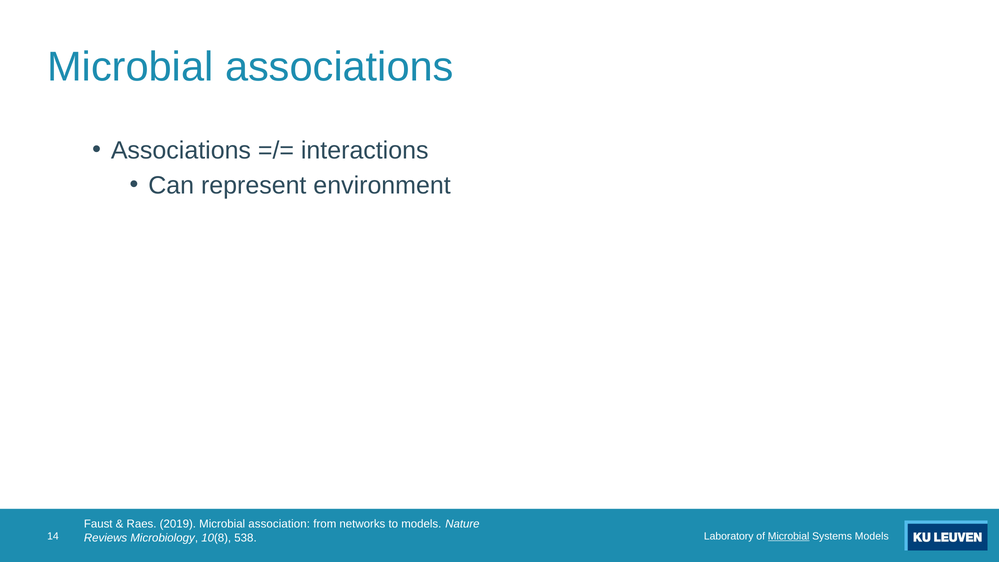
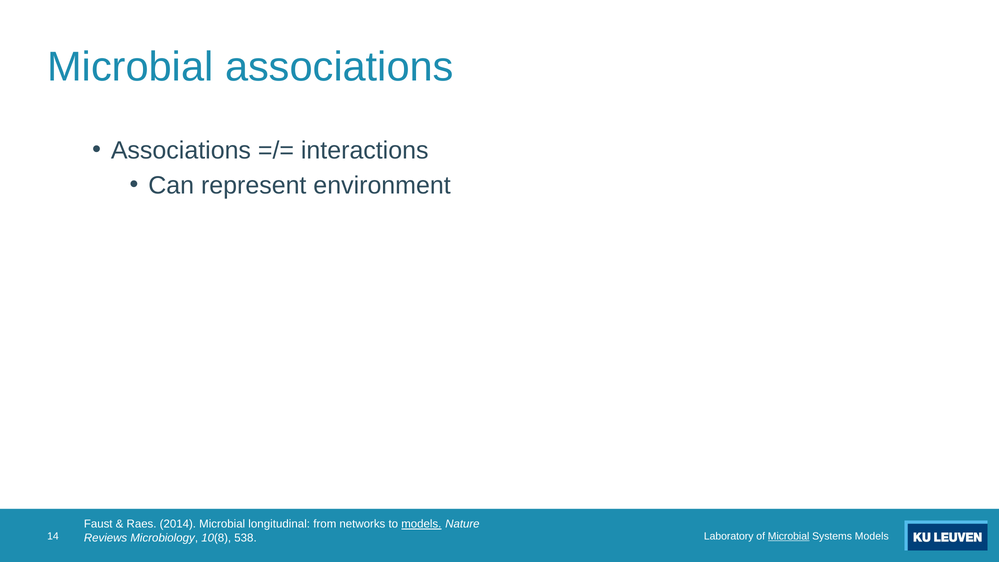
2019: 2019 -> 2014
association: association -> longitudinal
models at (421, 524) underline: none -> present
